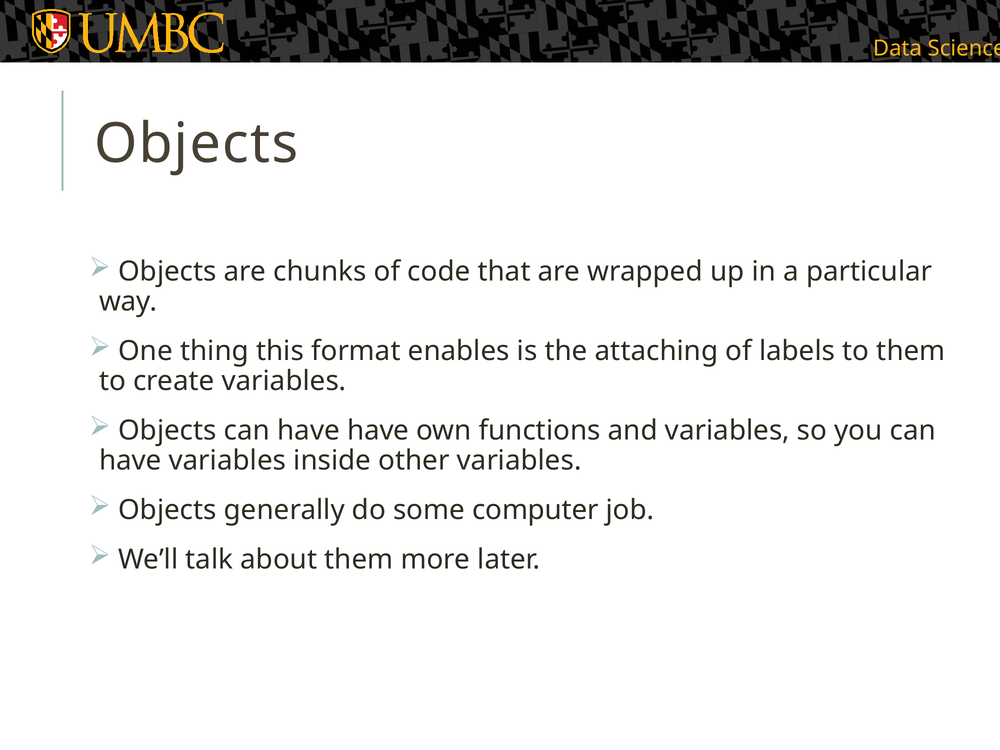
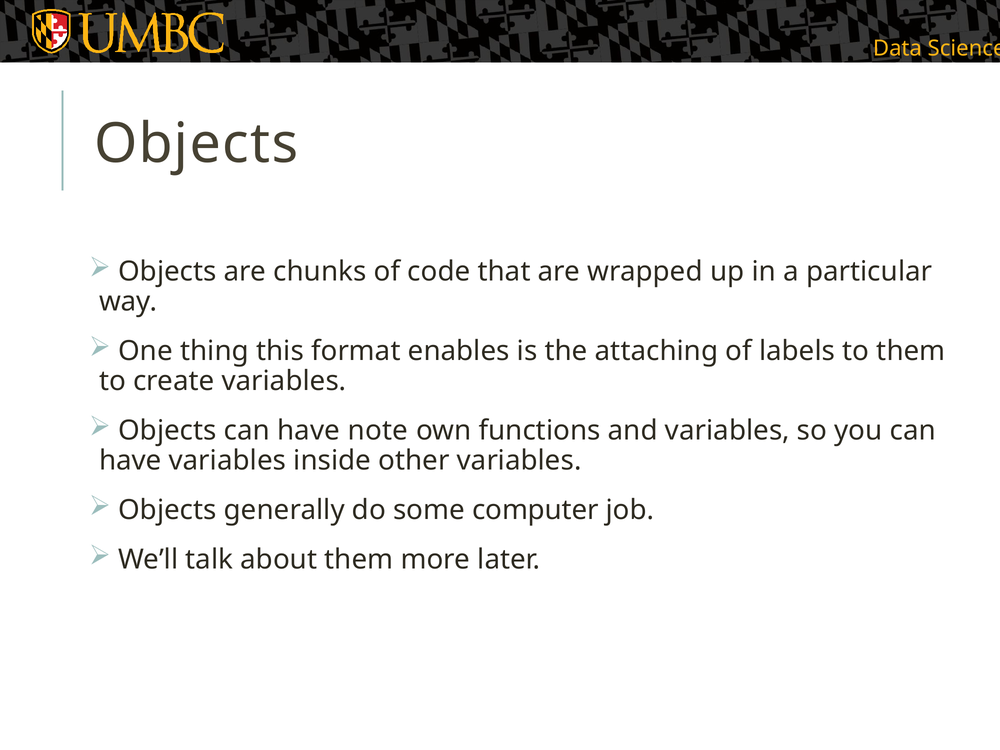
have have: have -> note
